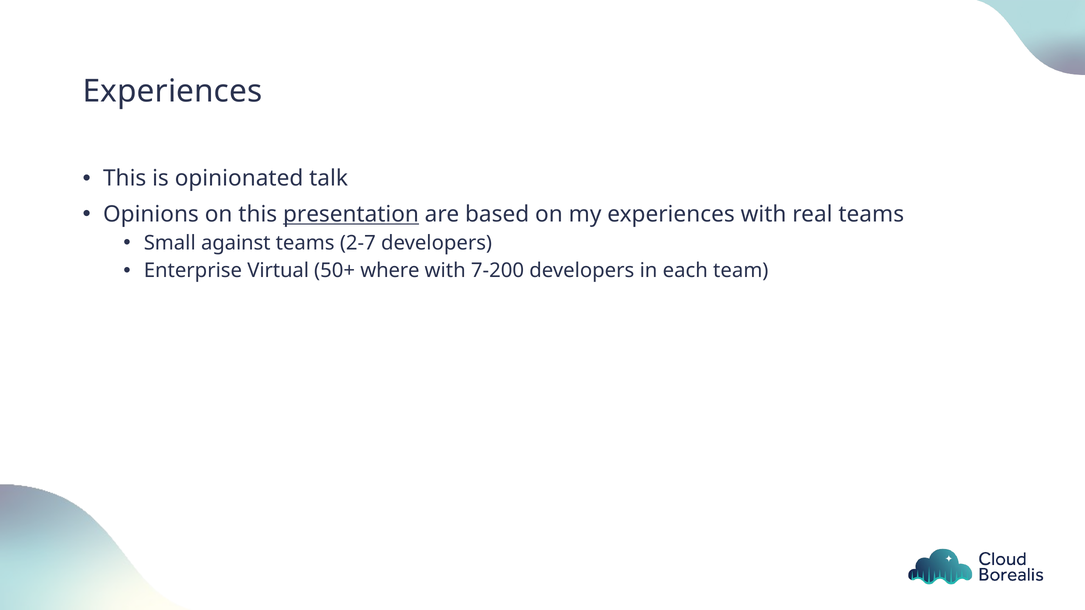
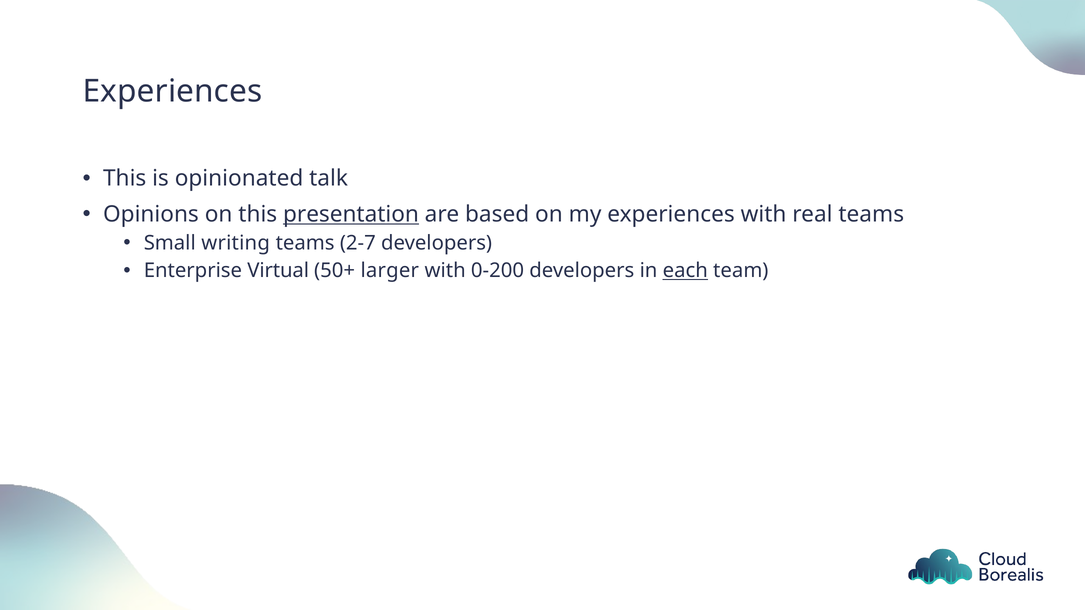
against: against -> writing
where: where -> larger
7-200: 7-200 -> 0-200
each underline: none -> present
